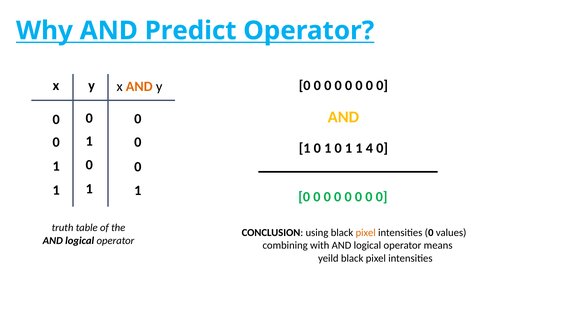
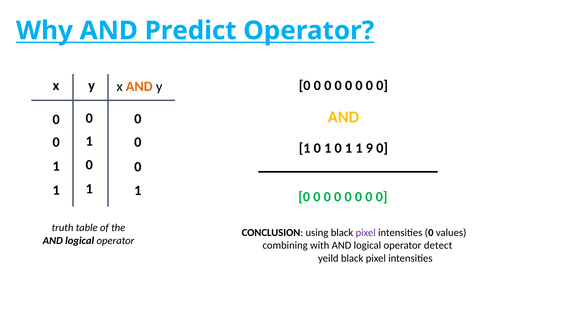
4: 4 -> 9
pixel at (366, 233) colour: orange -> purple
means: means -> detect
